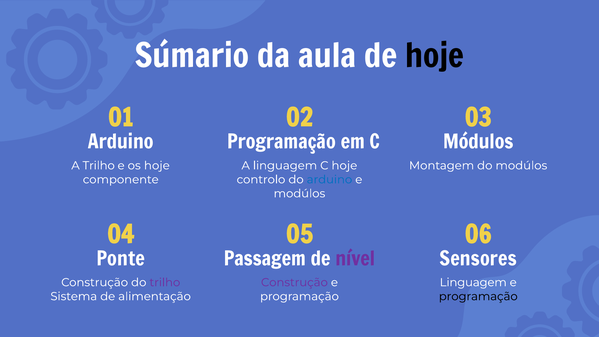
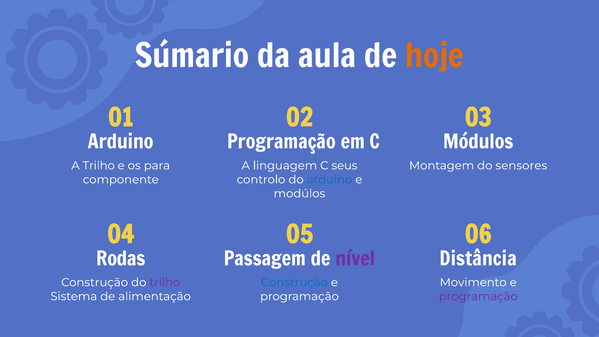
hoje at (434, 56) colour: black -> orange
os hoje: hoje -> para
C hoje: hoje -> seus
do modúlos: modúlos -> sensores
Ponte: Ponte -> Rodas
Sensores: Sensores -> Distância
Construção at (294, 282) colour: purple -> blue
Linguagem at (473, 282): Linguagem -> Movimento
programação at (478, 296) colour: black -> purple
